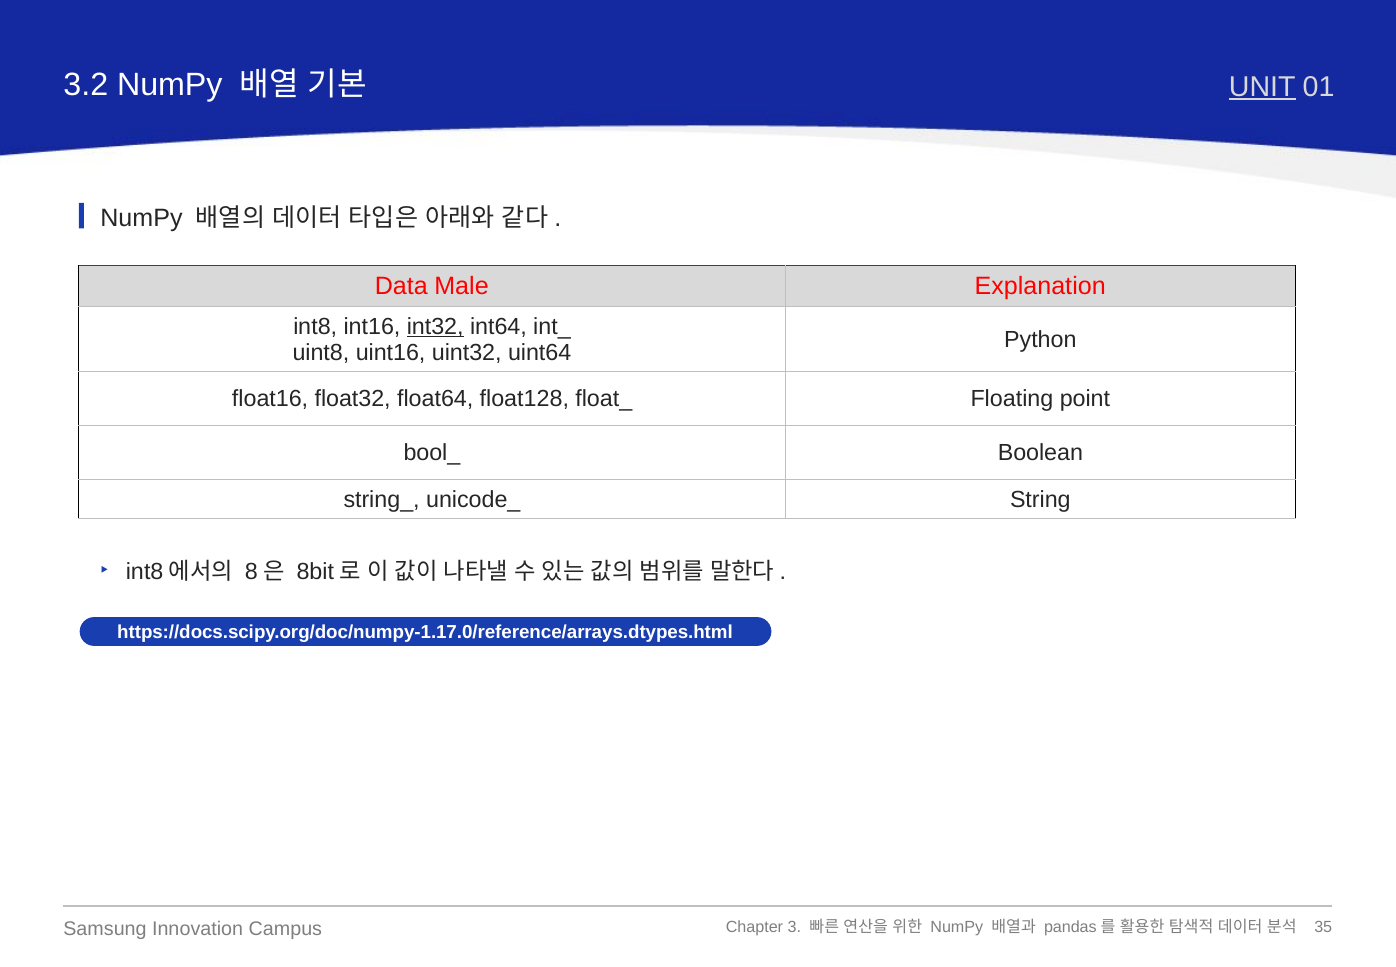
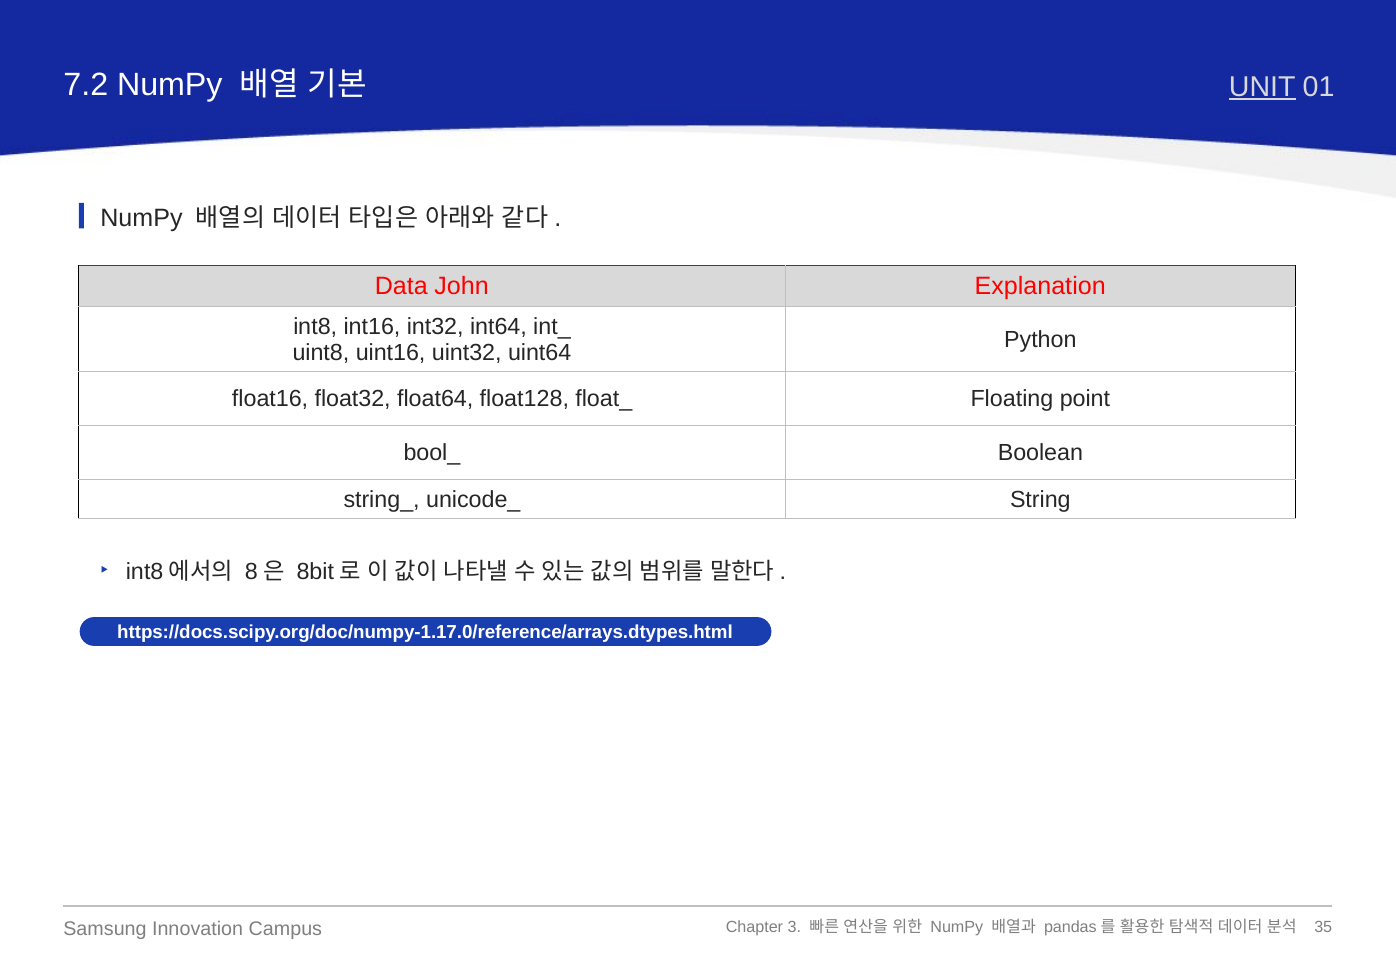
3.2: 3.2 -> 7.2
Male: Male -> John
int32 underline: present -> none
